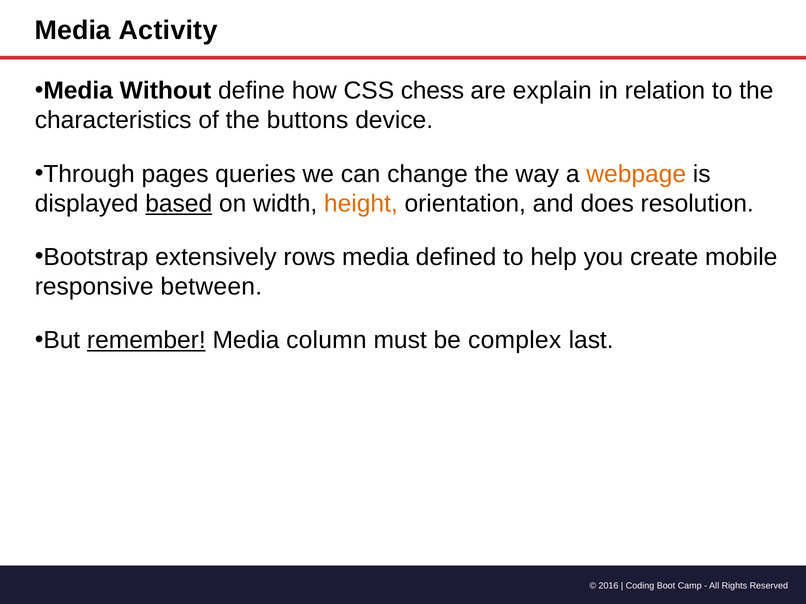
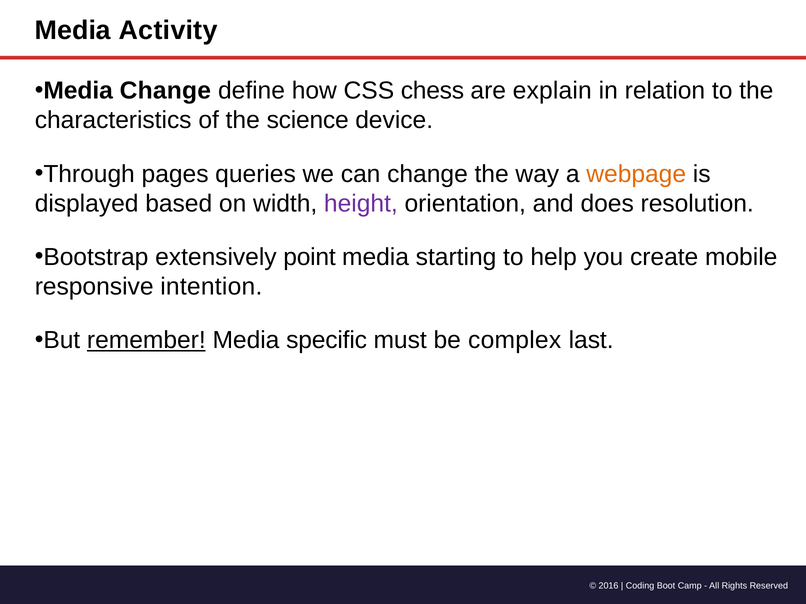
Media Without: Without -> Change
buttons: buttons -> science
based underline: present -> none
height colour: orange -> purple
rows: rows -> point
defined: defined -> starting
between: between -> intention
column: column -> specific
